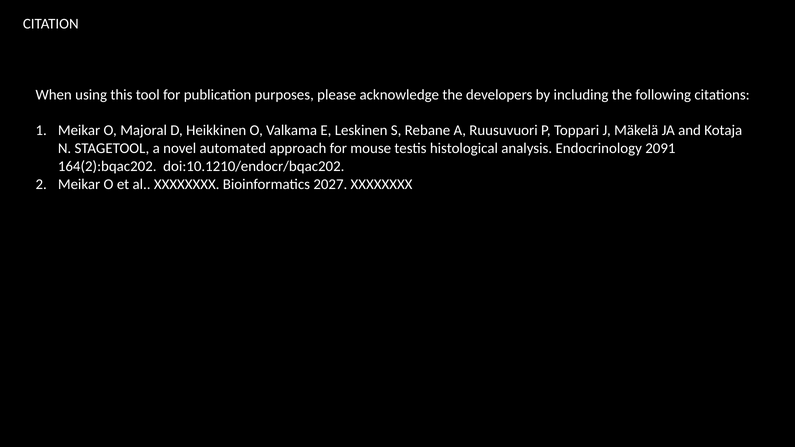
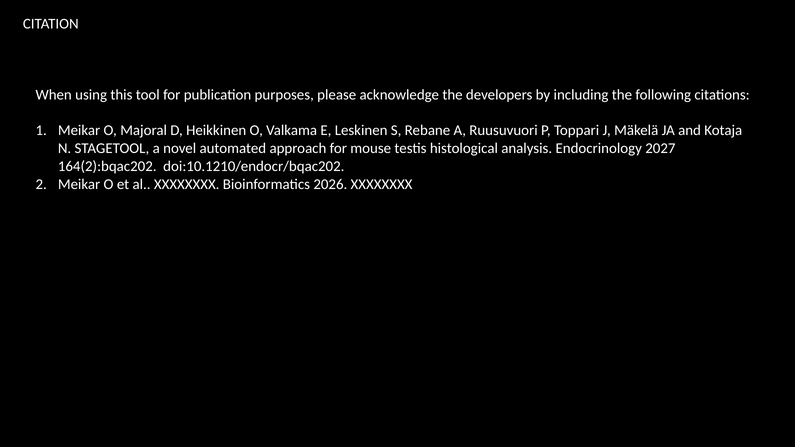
2091: 2091 -> 2027
2027: 2027 -> 2026
